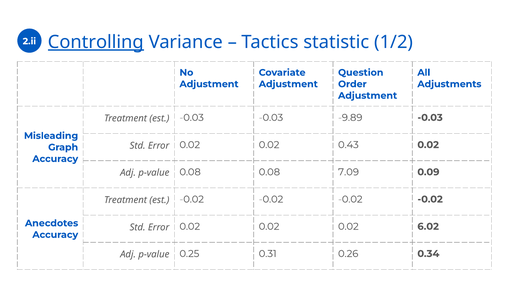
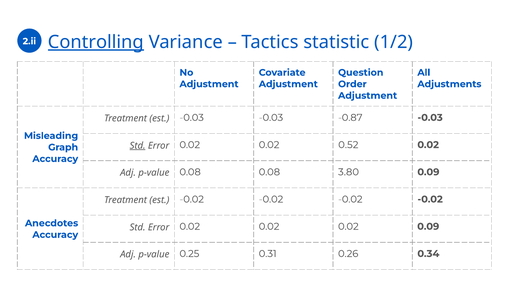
-9.89: -9.89 -> -0.87
Std at (138, 146) underline: none -> present
0.43: 0.43 -> 0.52
7.09: 7.09 -> 3.80
0.02 6.02: 6.02 -> 0.09
